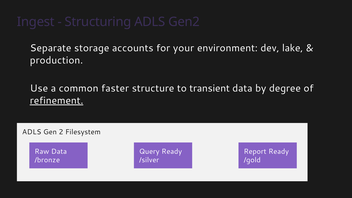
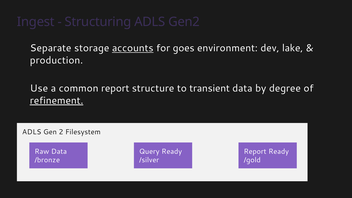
accounts underline: none -> present
your: your -> goes
common faster: faster -> report
